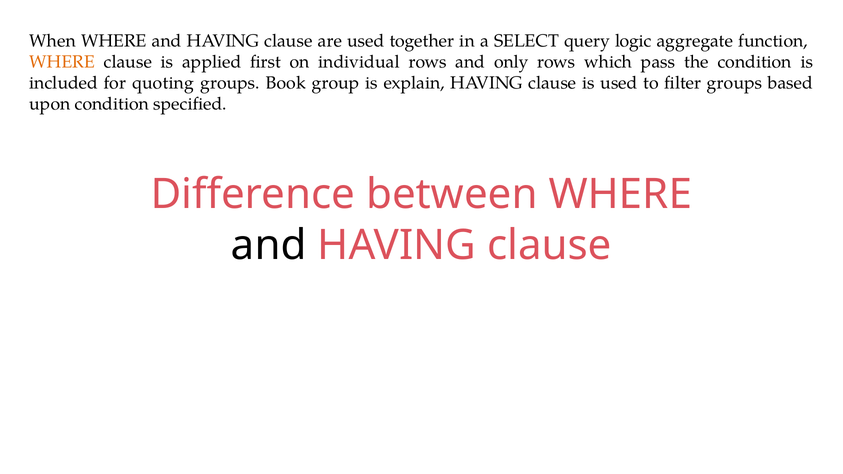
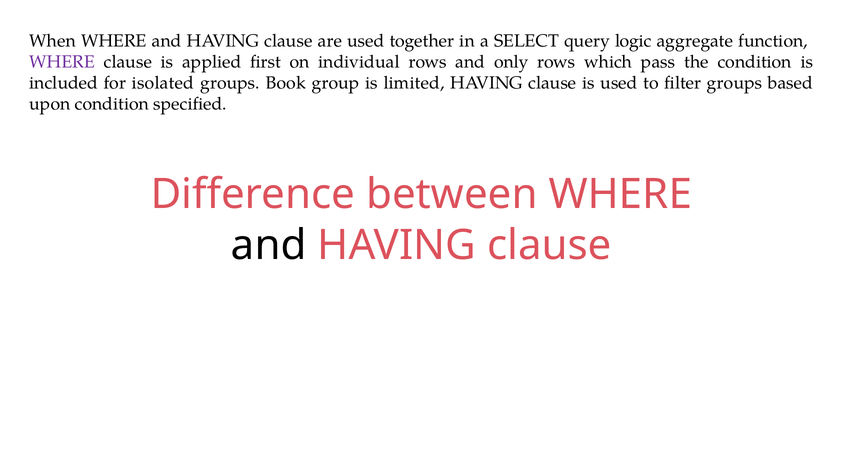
WHERE at (62, 62) colour: orange -> purple
quoting: quoting -> isolated
explain: explain -> limited
